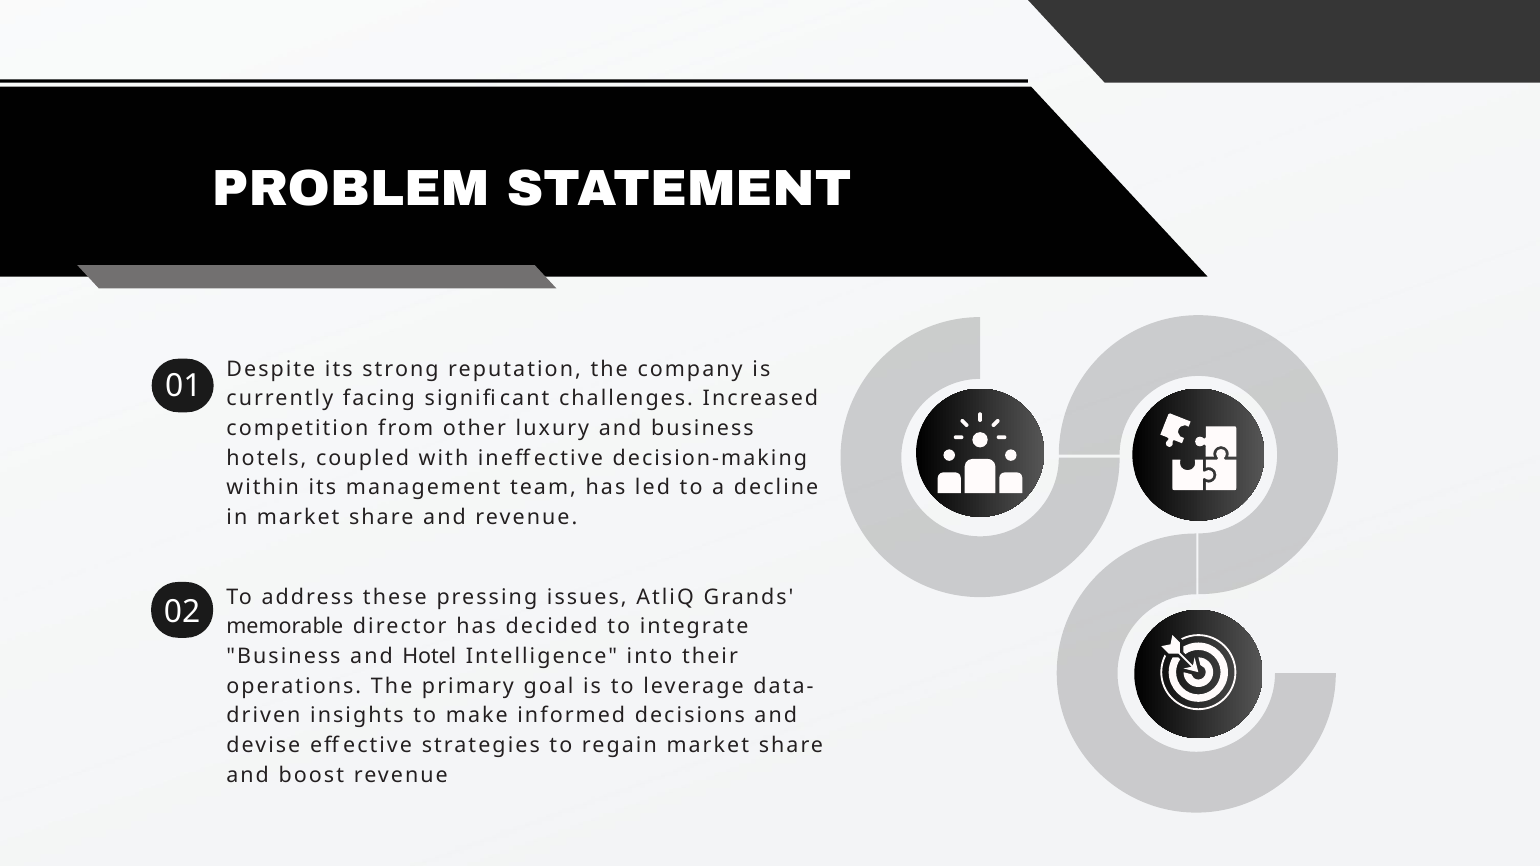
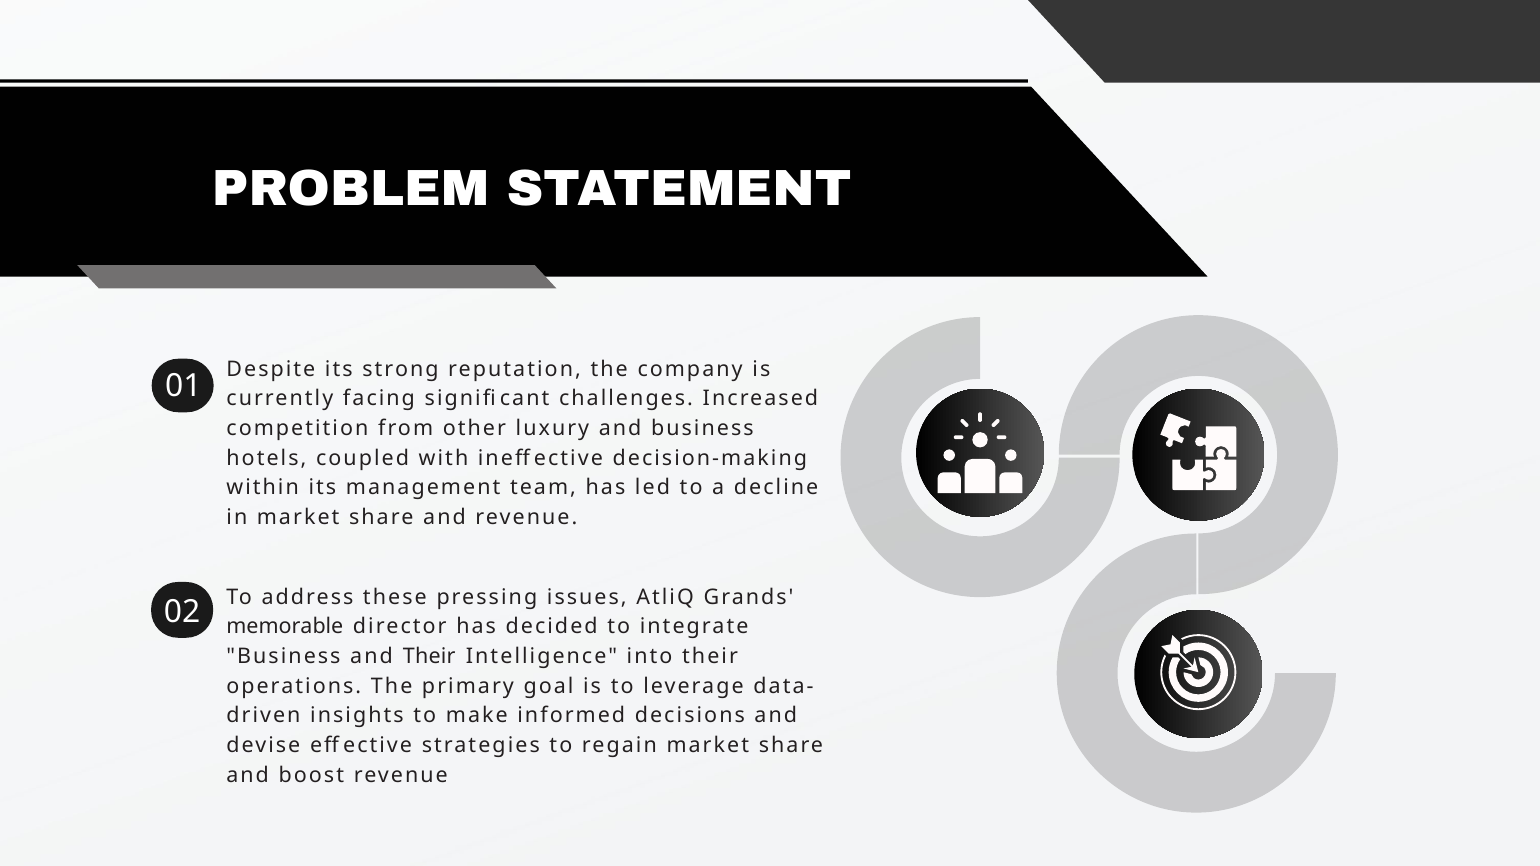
and Hotel: Hotel -> Their
